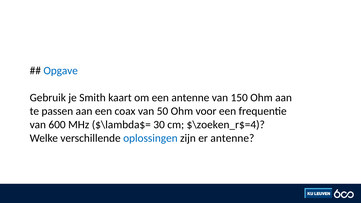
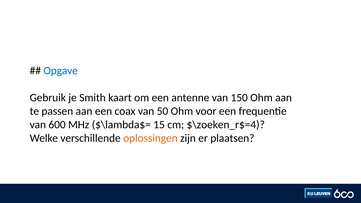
30: 30 -> 15
oplossingen colour: blue -> orange
er antenne: antenne -> plaatsen
